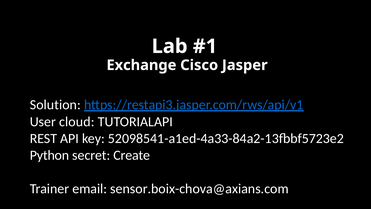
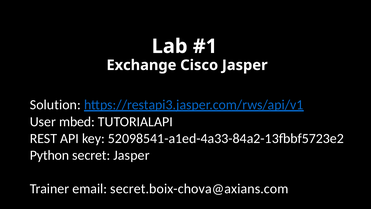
cloud: cloud -> mbed
secret Create: Create -> Jasper
sensor.boix-chova@axians.com: sensor.boix-chova@axians.com -> secret.boix-chova@axians.com
